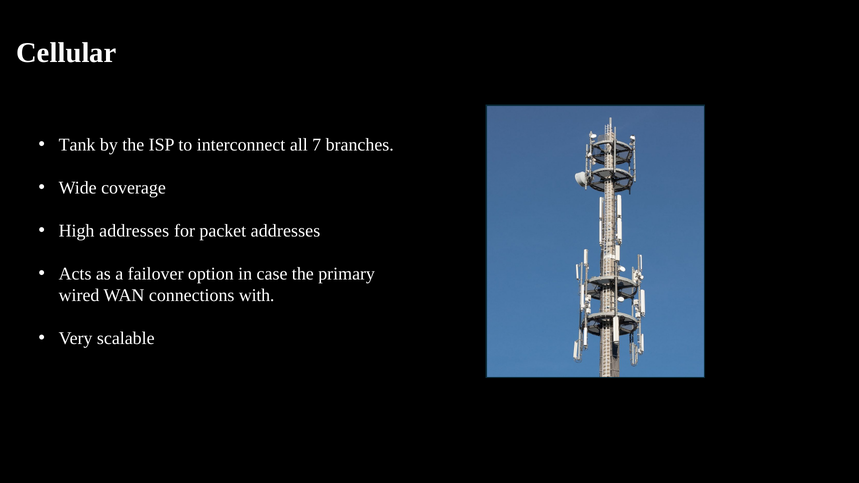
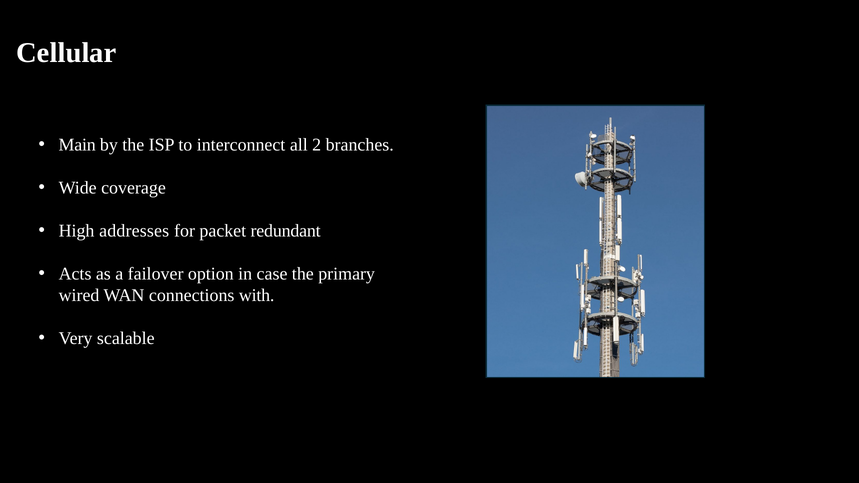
Tank: Tank -> Main
7: 7 -> 2
packet addresses: addresses -> redundant
